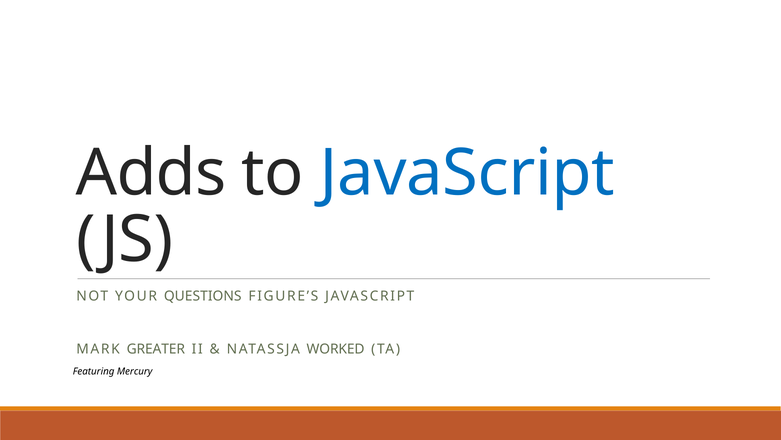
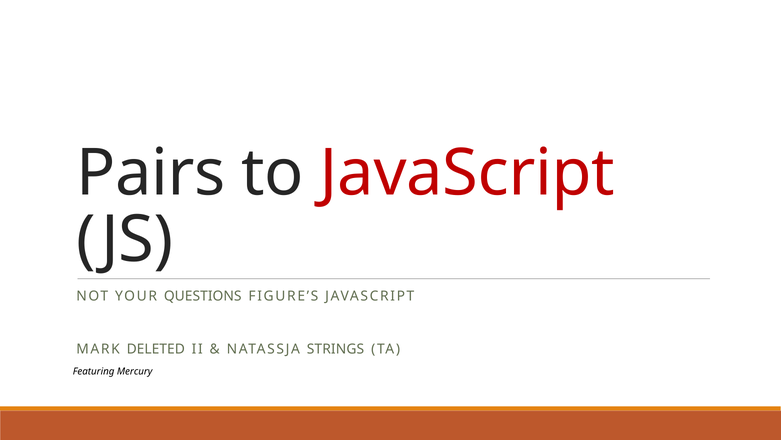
Adds: Adds -> Pairs
JavaScript at (467, 173) colour: blue -> red
GREATER: GREATER -> DELETED
WORKED: WORKED -> STRINGS
